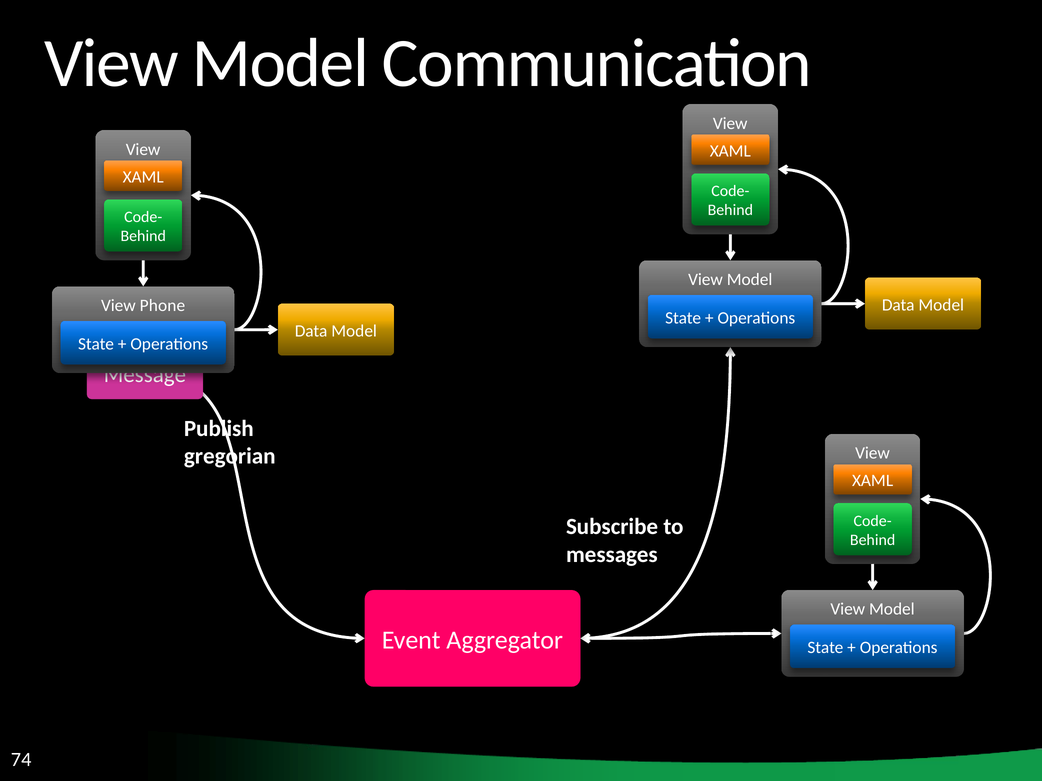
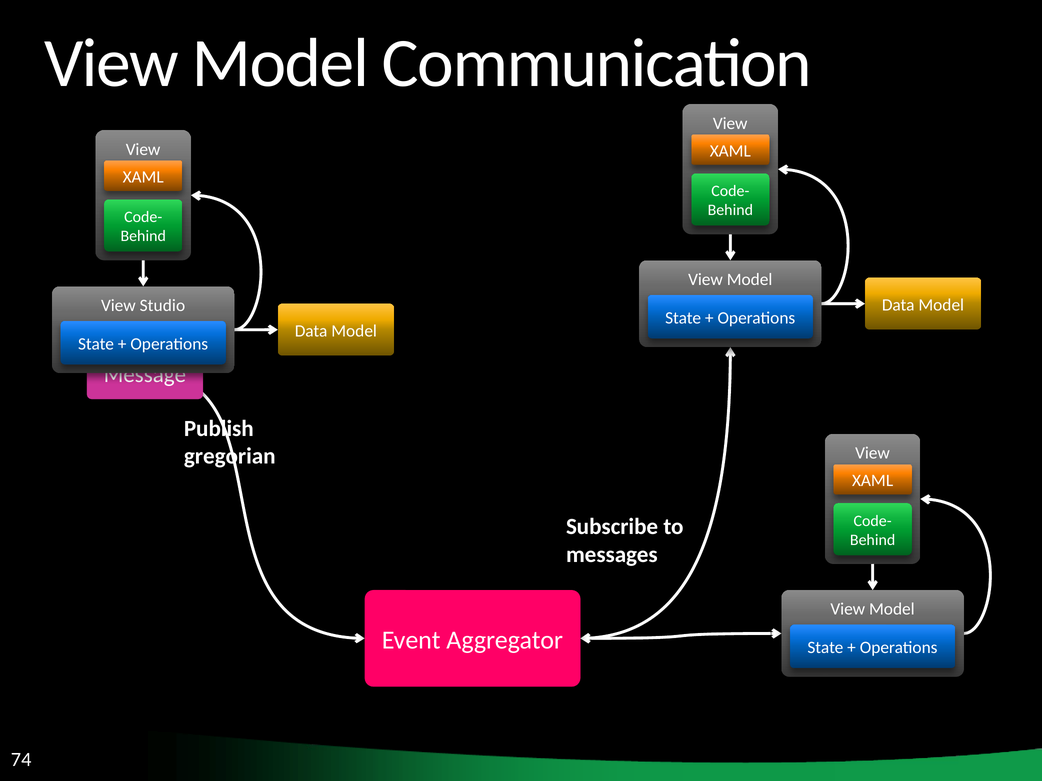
Phone: Phone -> Studio
